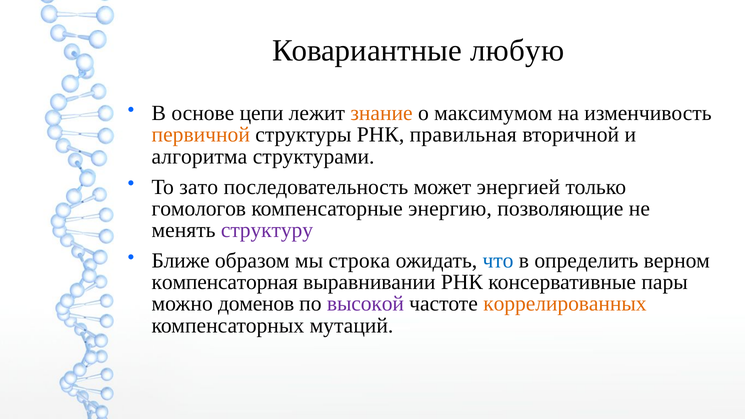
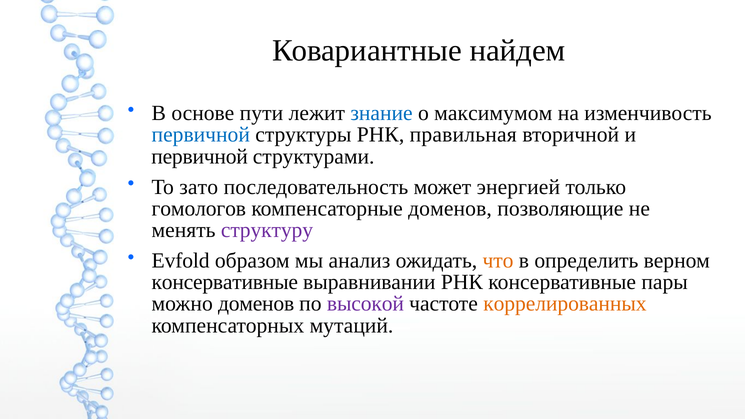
любую: любую -> найдем
цепи: цепи -> пути
знание colour: orange -> blue
первичной at (201, 135) colour: orange -> blue
алгоритма at (199, 156): алгоритма -> первичной
компенсаторные энергию: энергию -> доменов
Ближе: Ближе -> Evfold
строка: строка -> анализ
что colour: blue -> orange
компенсаторная at (225, 282): компенсаторная -> консервативные
